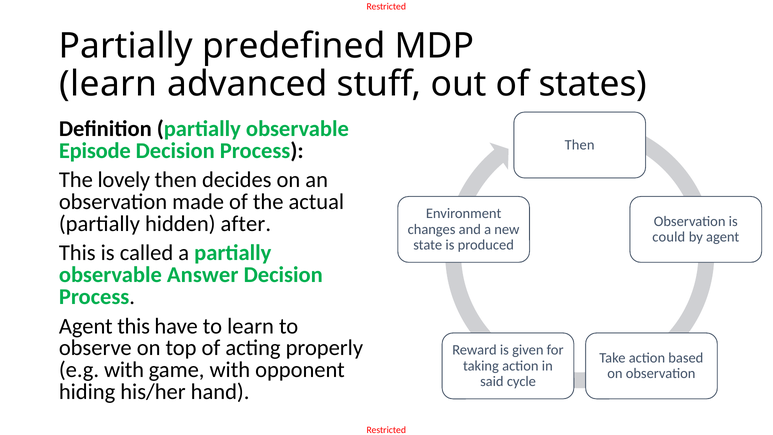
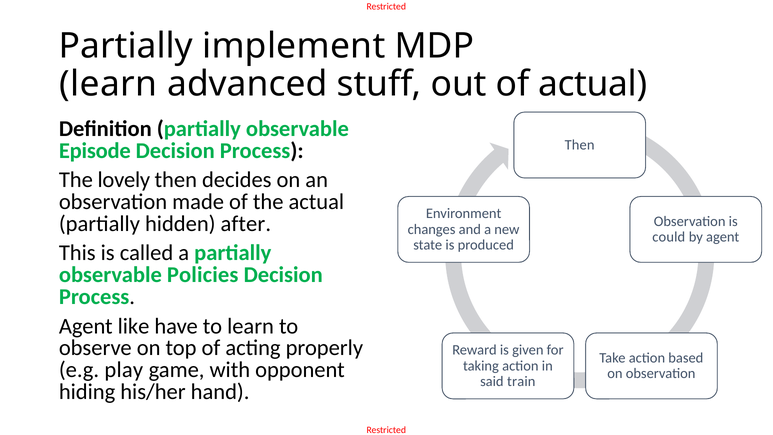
predefined: predefined -> implement
of states: states -> actual
Answer: Answer -> Policies
Agent this: this -> like
e.g with: with -> play
cycle: cycle -> train
